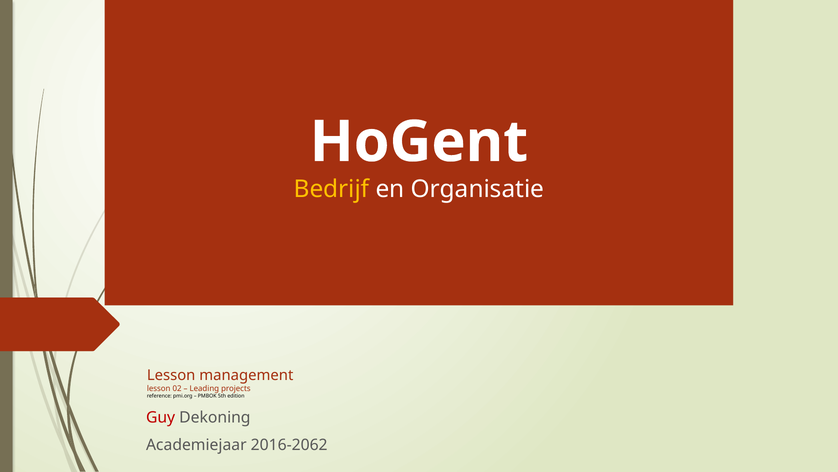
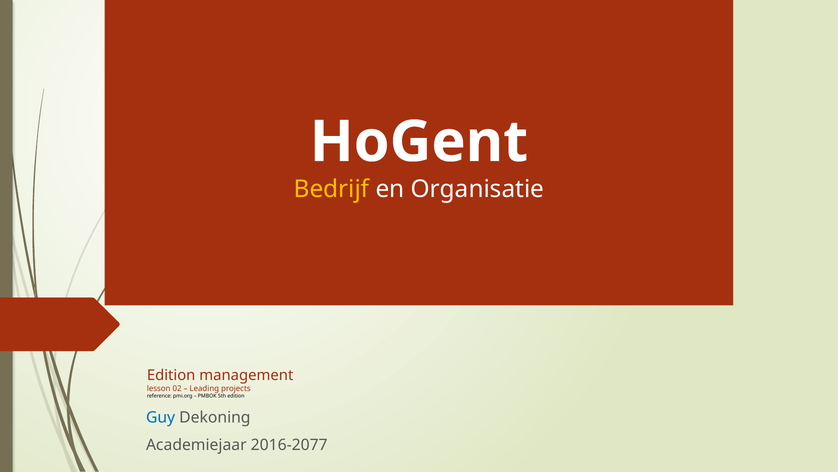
Lesson at (171, 375): Lesson -> Edition
Guy colour: red -> blue
2016-2062: 2016-2062 -> 2016-2077
